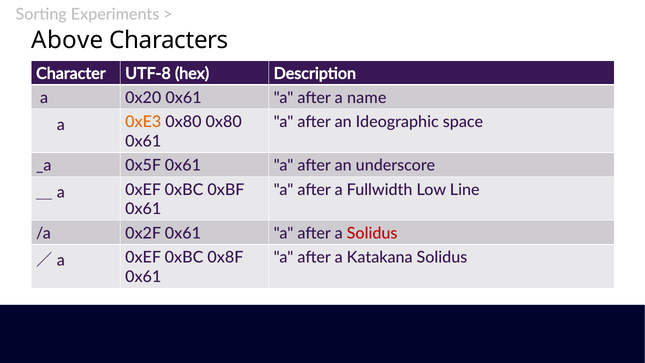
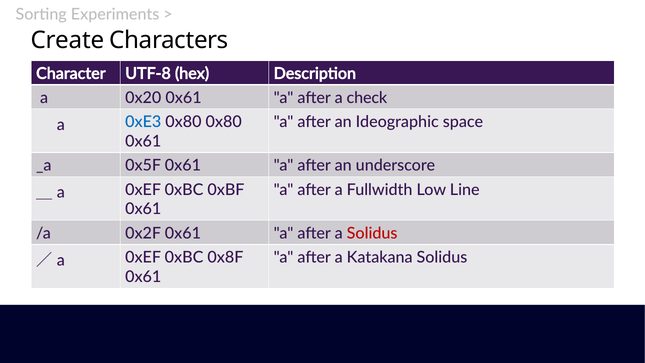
Above: Above -> Create
name: name -> check
0xE3 colour: orange -> blue
